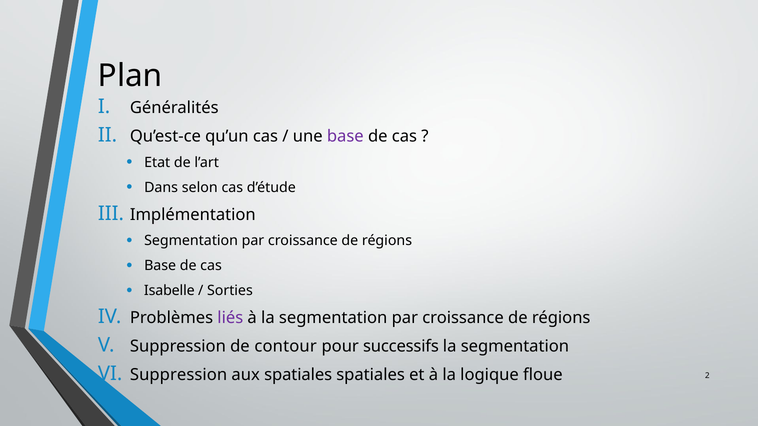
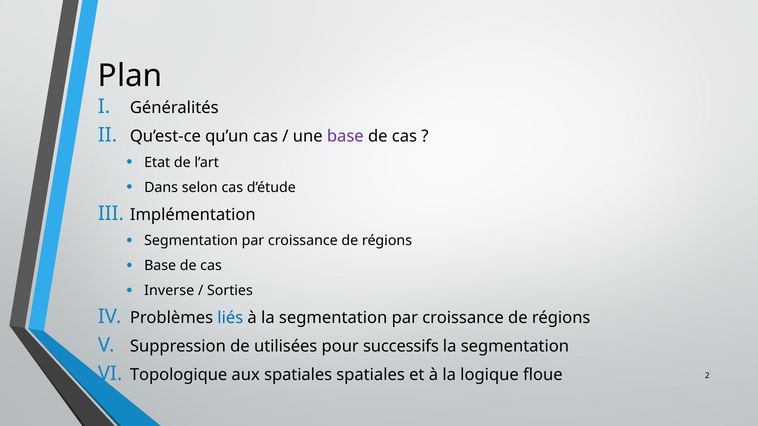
Isabelle: Isabelle -> Inverse
liés colour: purple -> blue
contour: contour -> utilisées
Suppression at (179, 375): Suppression -> Topologique
